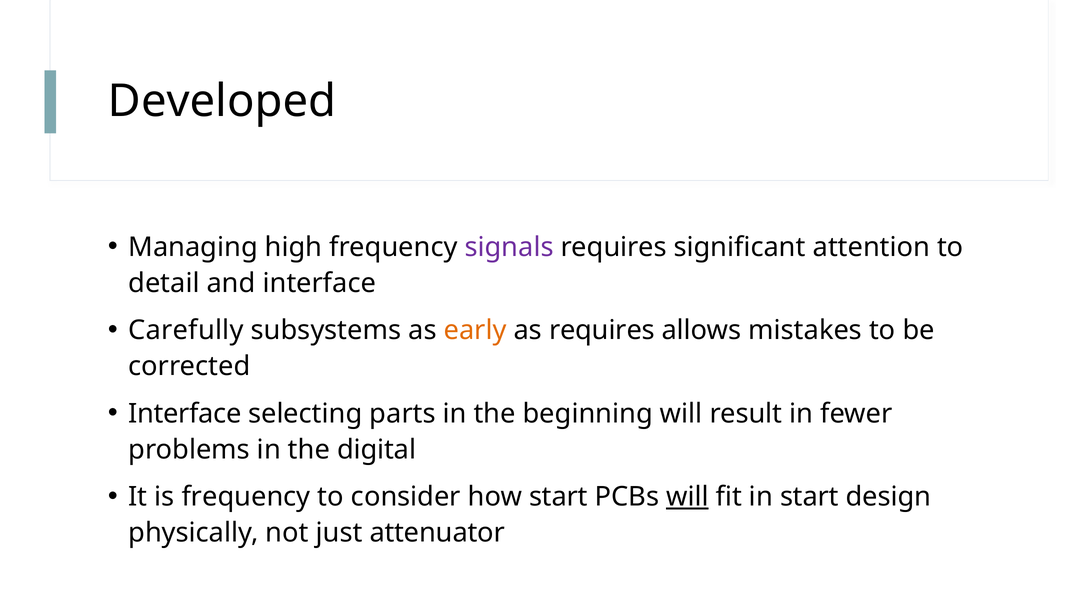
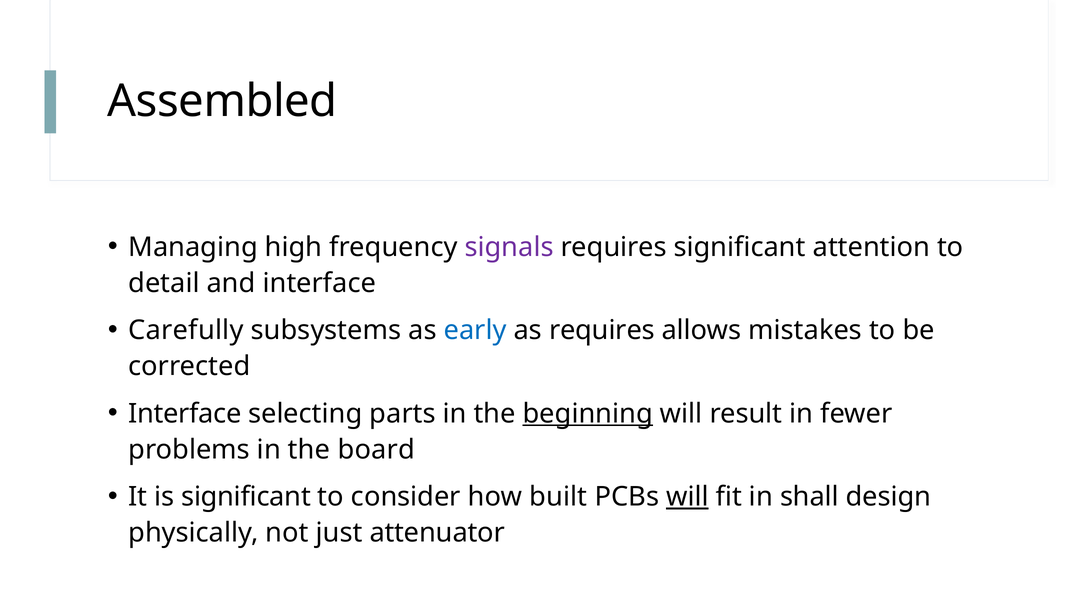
Developed: Developed -> Assembled
early colour: orange -> blue
beginning underline: none -> present
digital: digital -> board
is frequency: frequency -> significant
how start: start -> built
in start: start -> shall
